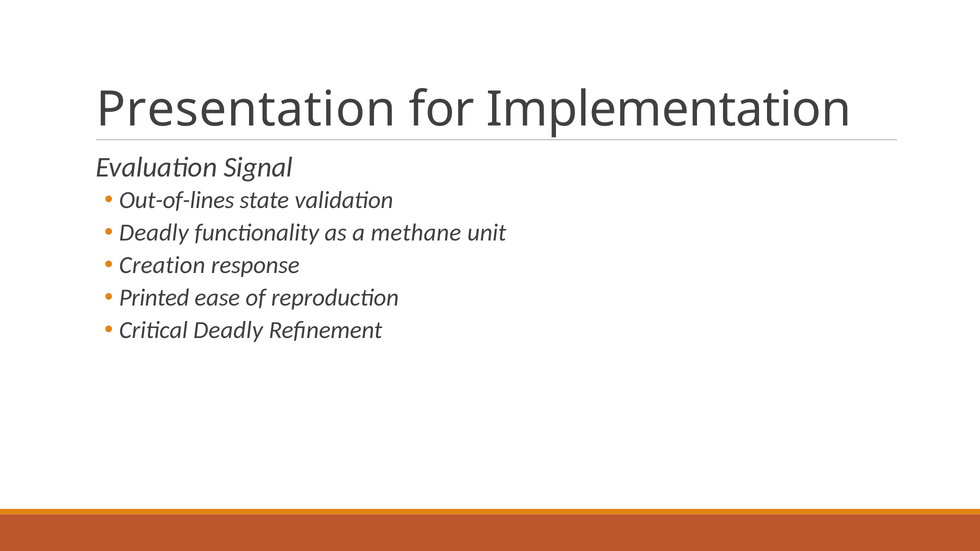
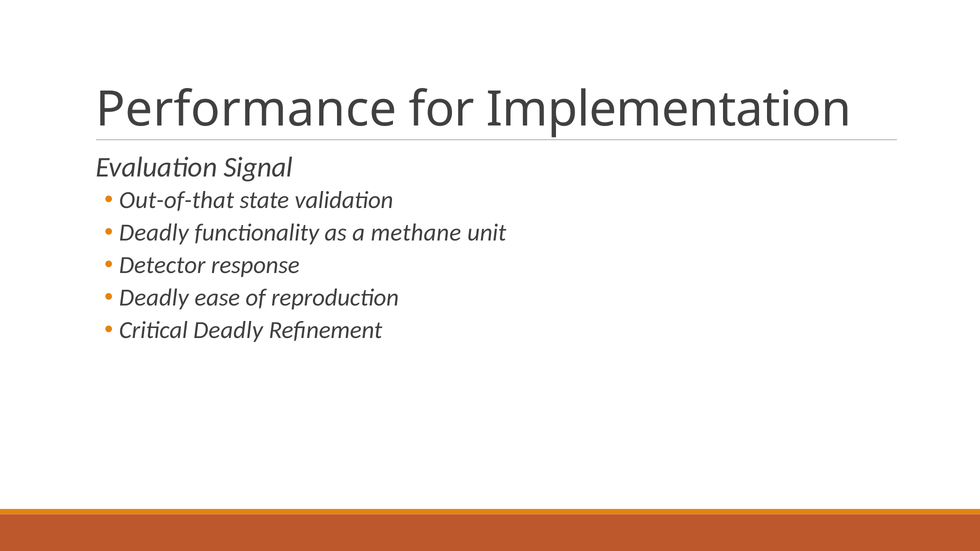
Presentation: Presentation -> Performance
Out-of-lines: Out-of-lines -> Out-of-that
Creation: Creation -> Detector
Printed at (154, 298): Printed -> Deadly
